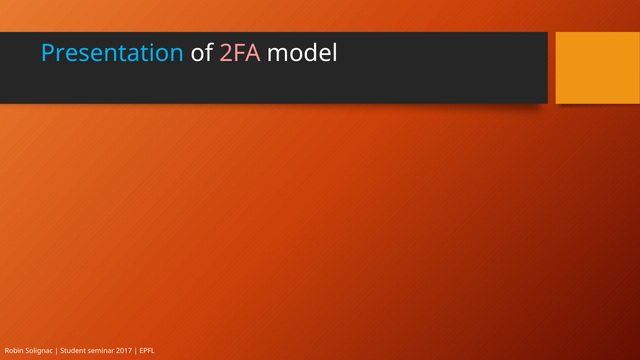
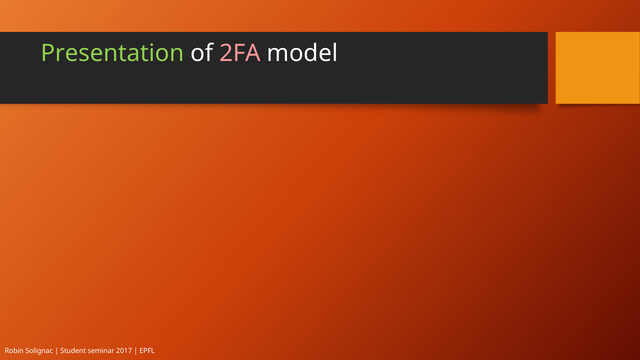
Presentation colour: light blue -> light green
